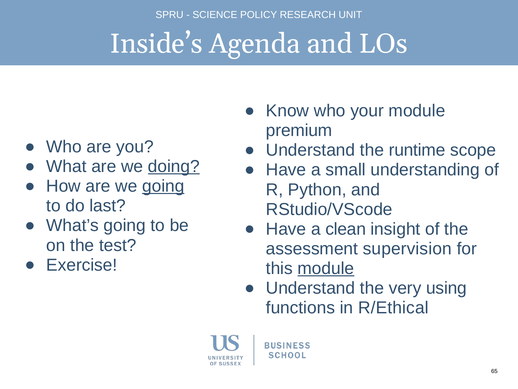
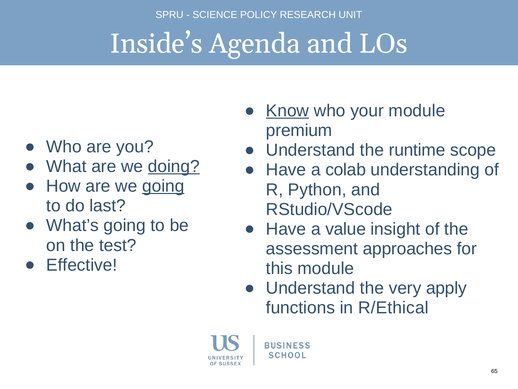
Know underline: none -> present
small: small -> colab
clean: clean -> value
supervision: supervision -> approaches
Exercise: Exercise -> Effective
module at (326, 268) underline: present -> none
using: using -> apply
